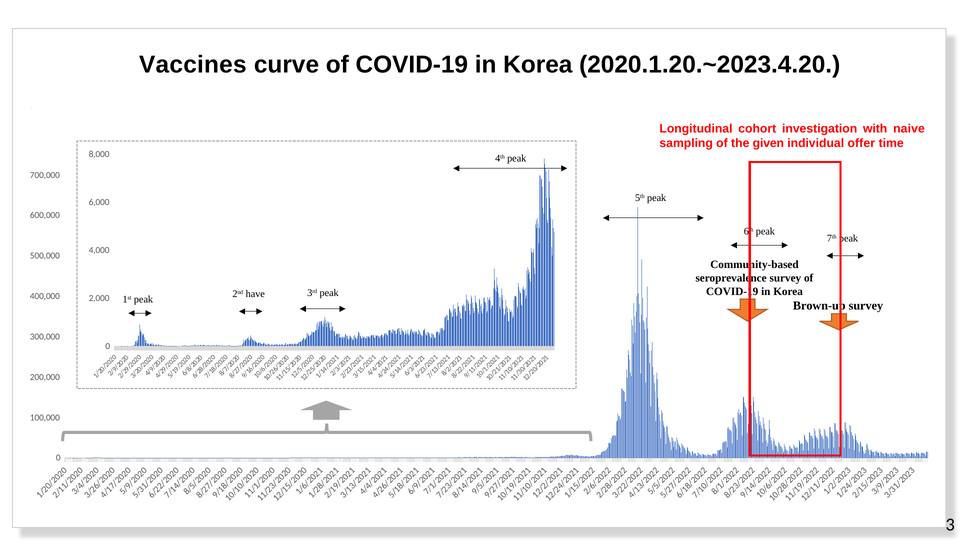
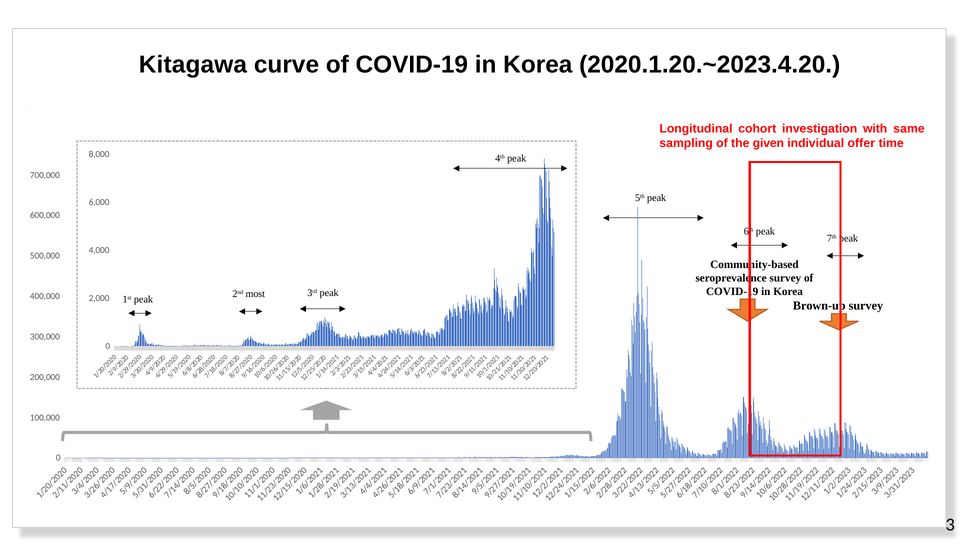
Vaccines: Vaccines -> Kitagawa
naive: naive -> same
have: have -> most
